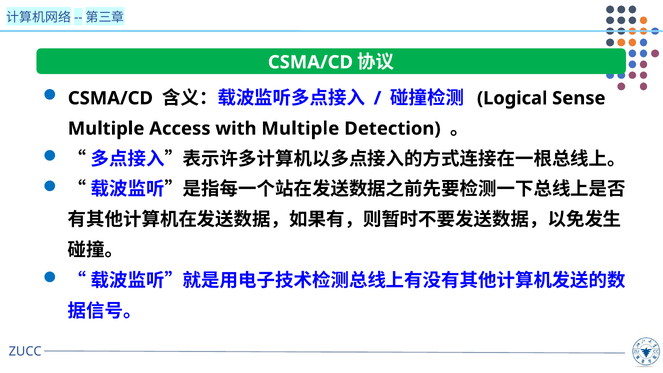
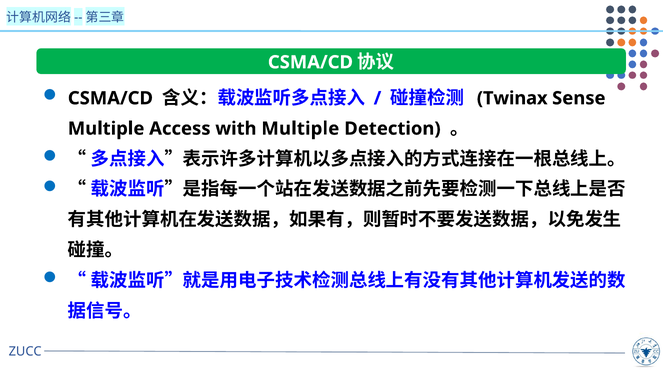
Logical: Logical -> Twinax
